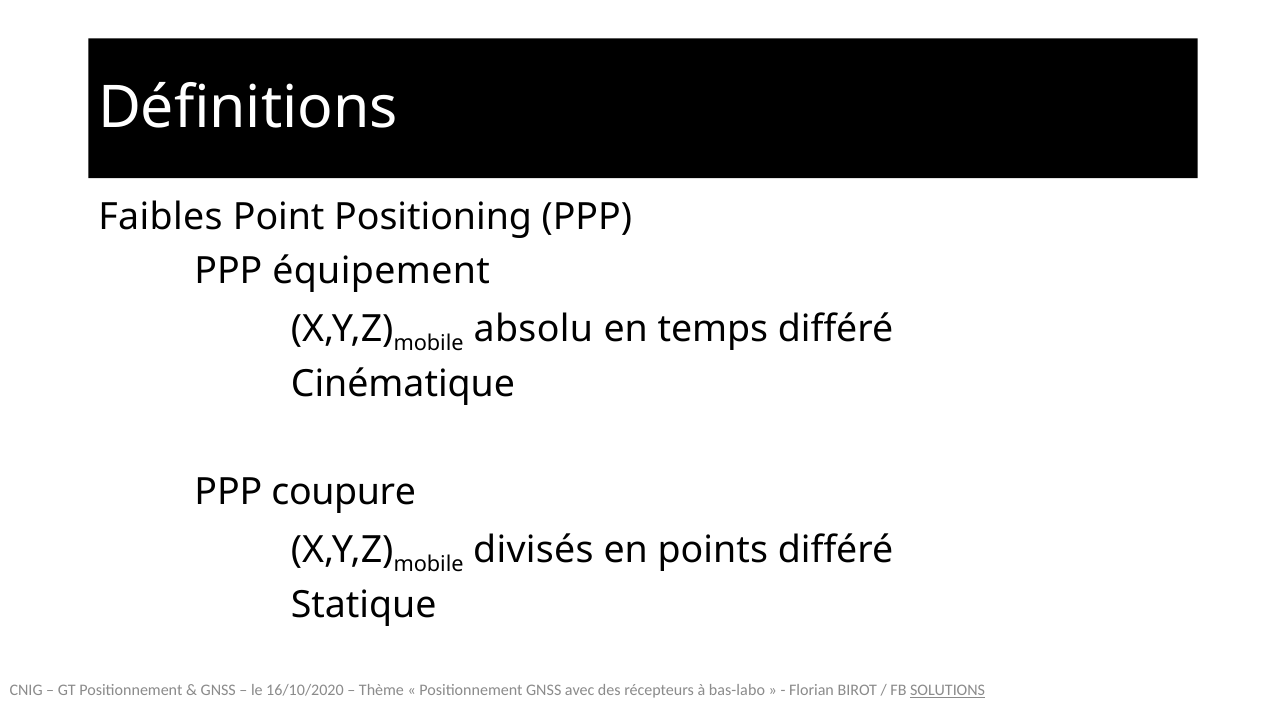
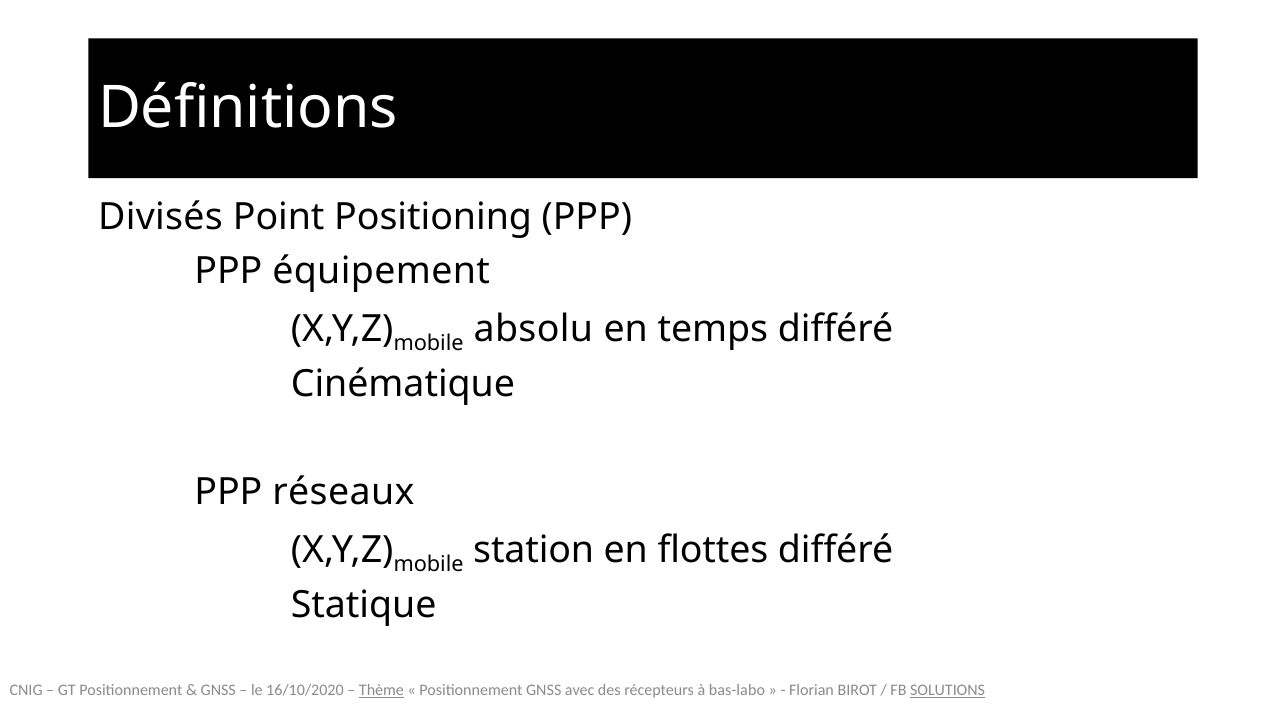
Faibles: Faibles -> Divisés
coupure: coupure -> réseaux
divisés: divisés -> station
points: points -> flottes
Thème underline: none -> present
